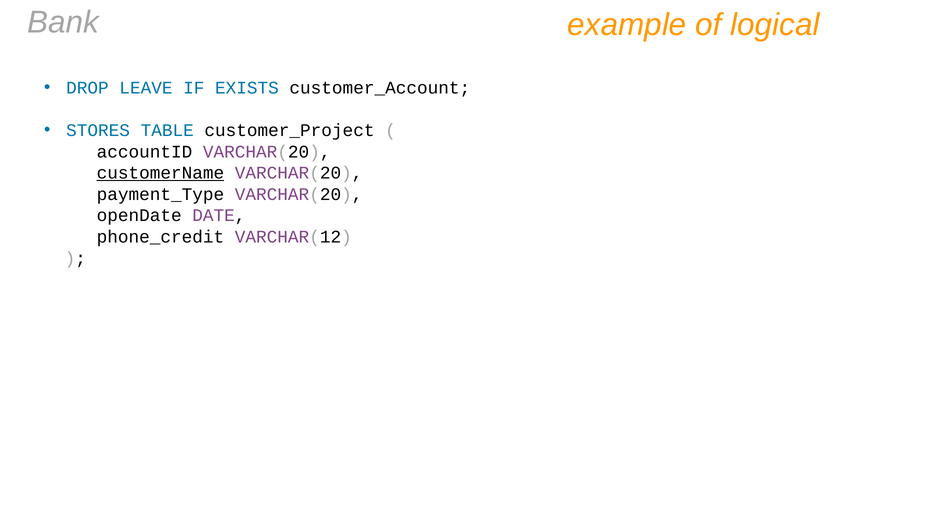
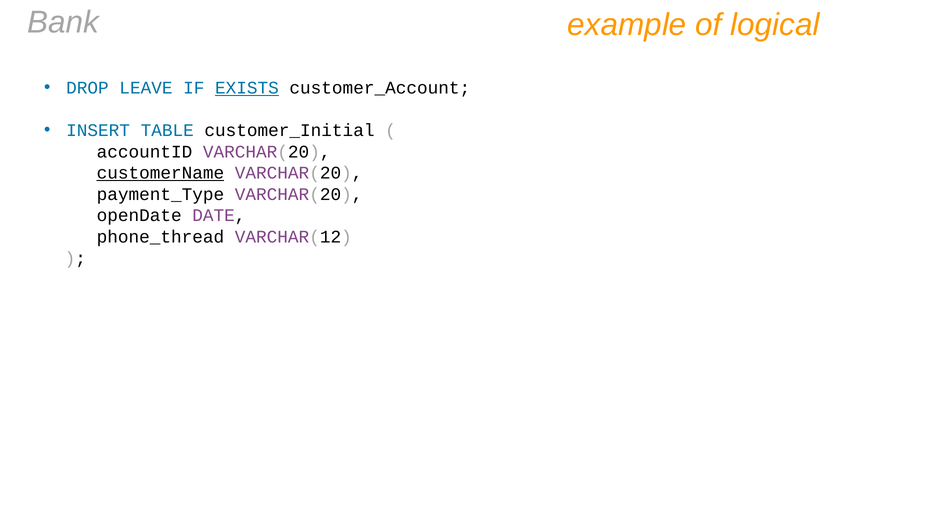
EXISTS underline: none -> present
STORES: STORES -> INSERT
customer_Project: customer_Project -> customer_Initial
phone_credit: phone_credit -> phone_thread
